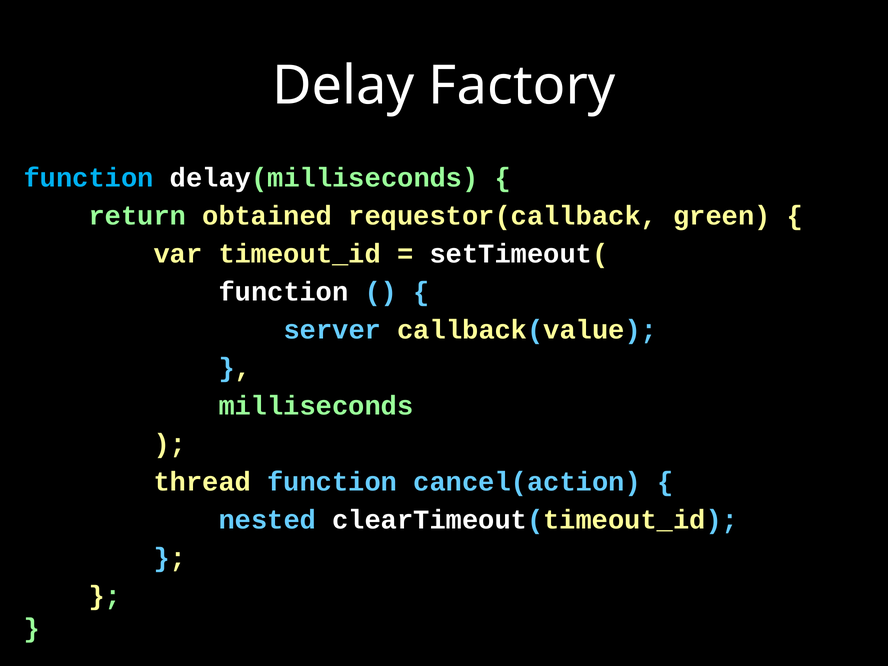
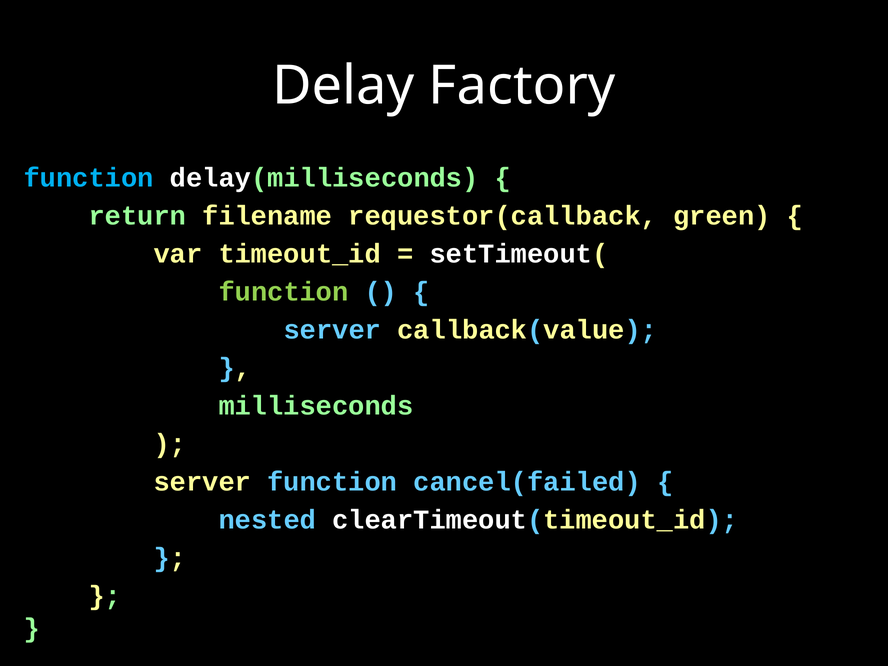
obtained: obtained -> filename
function at (284, 292) colour: white -> light green
thread at (202, 482): thread -> server
cancel(action: cancel(action -> cancel(failed
